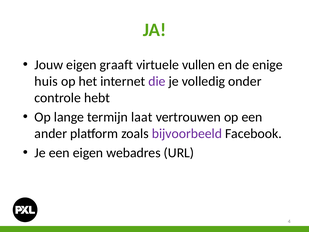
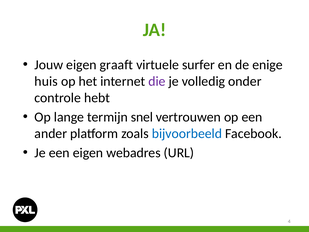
vullen: vullen -> surfer
laat: laat -> snel
bijvoorbeeld colour: purple -> blue
